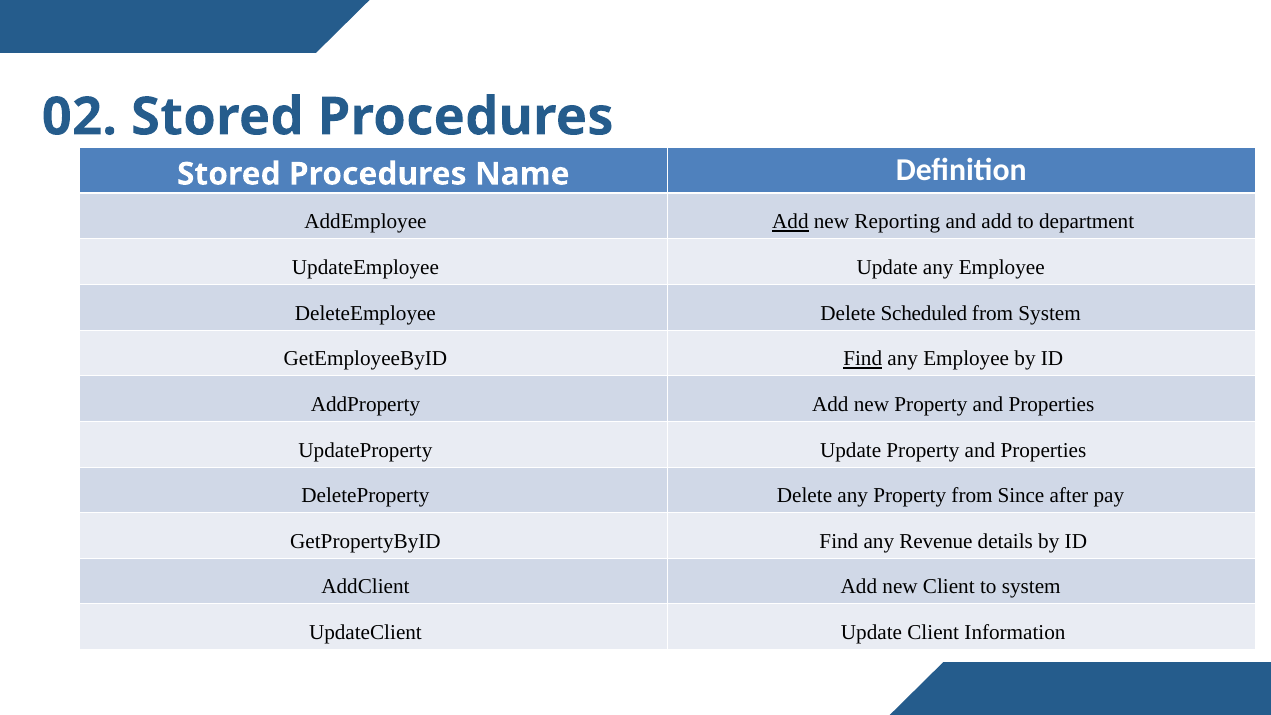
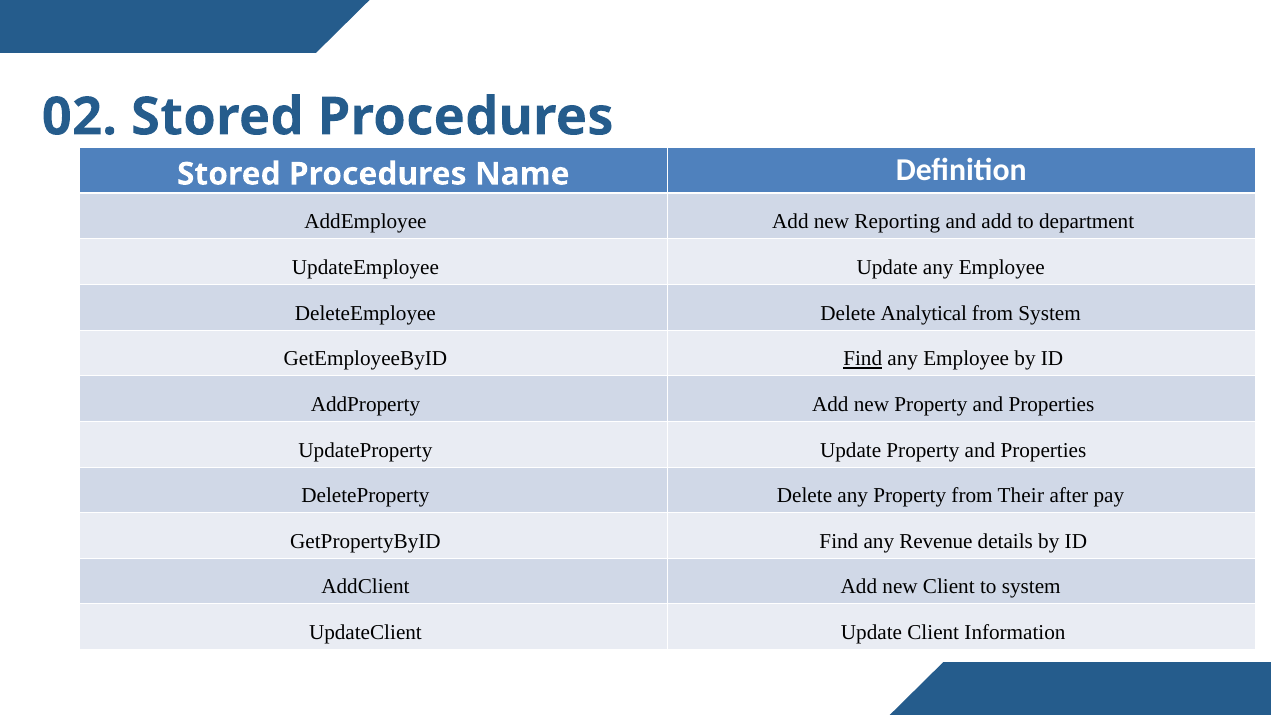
Add at (790, 222) underline: present -> none
Scheduled: Scheduled -> Analytical
Since: Since -> Their
